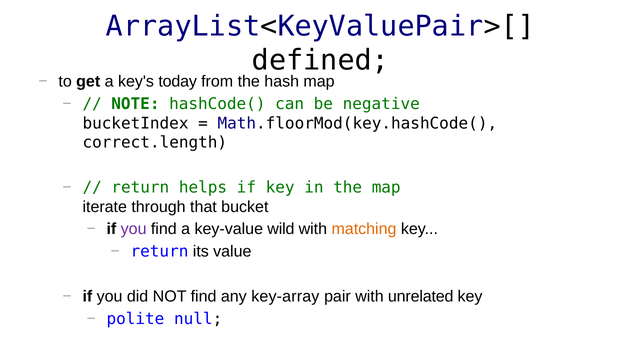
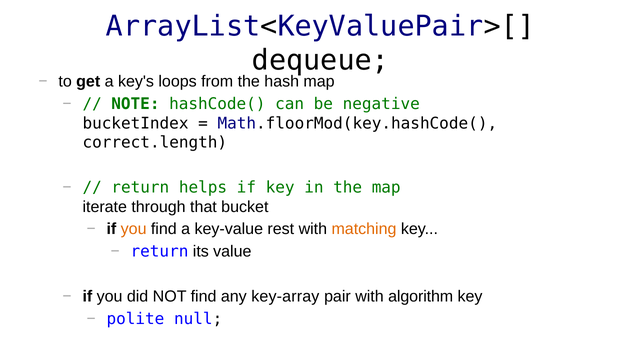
defined: defined -> dequeue
today: today -> loops
you at (134, 229) colour: purple -> orange
wild: wild -> rest
unrelated: unrelated -> algorithm
